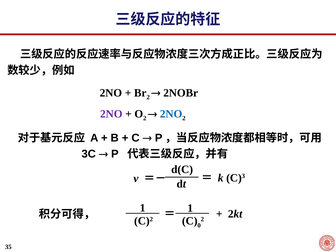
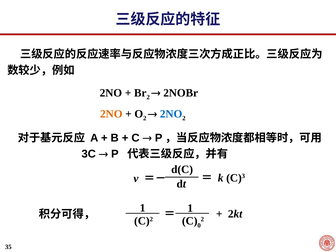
2NO at (111, 114) colour: purple -> orange
